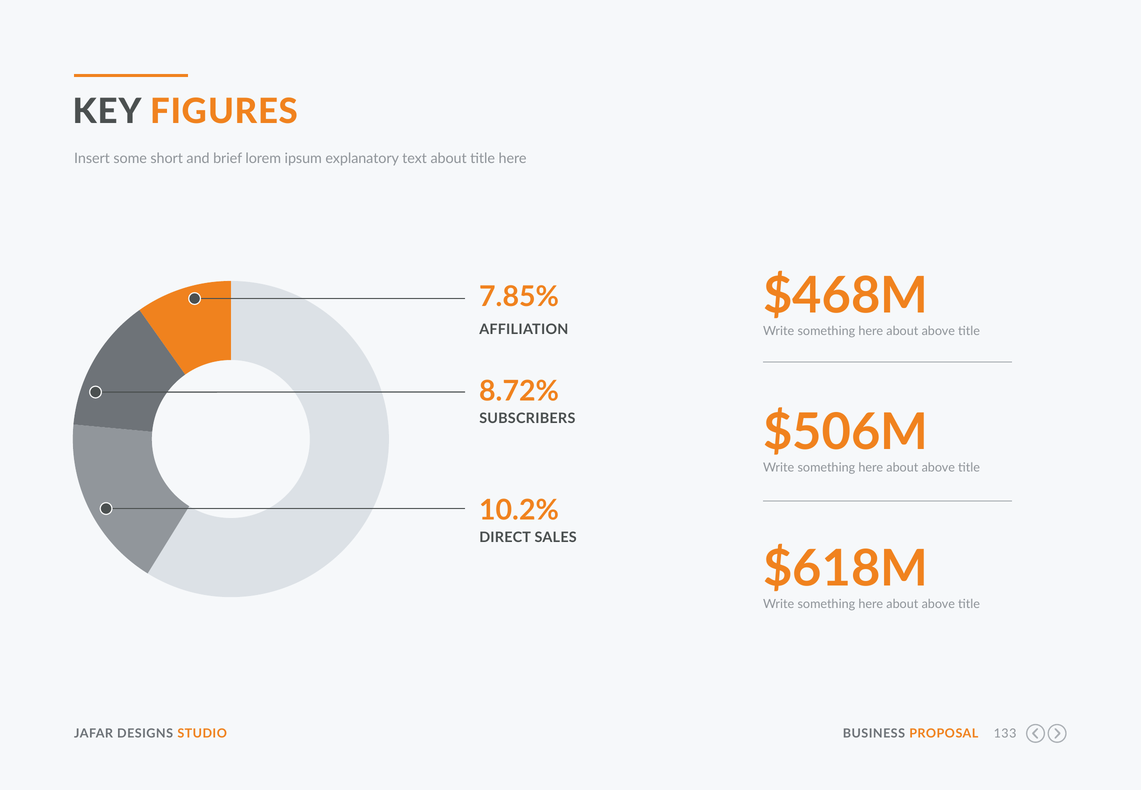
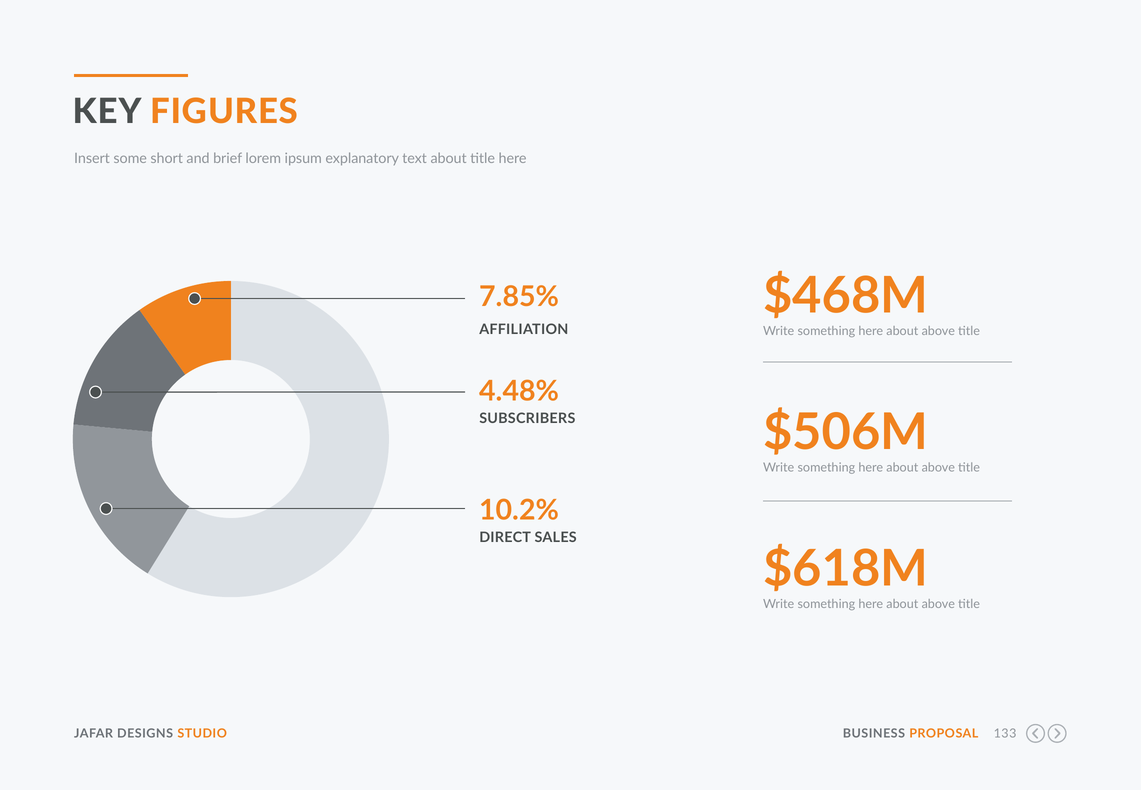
8.72%: 8.72% -> 4.48%
